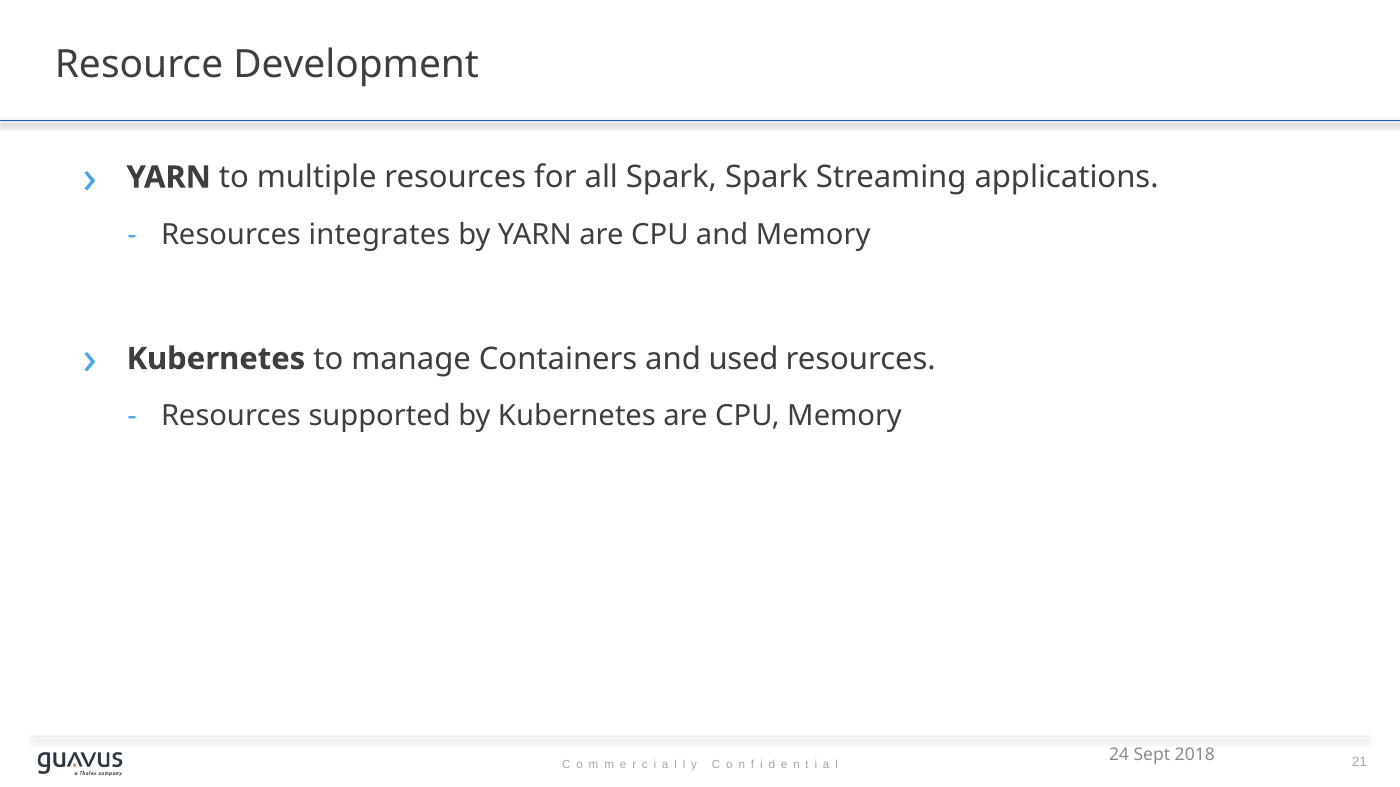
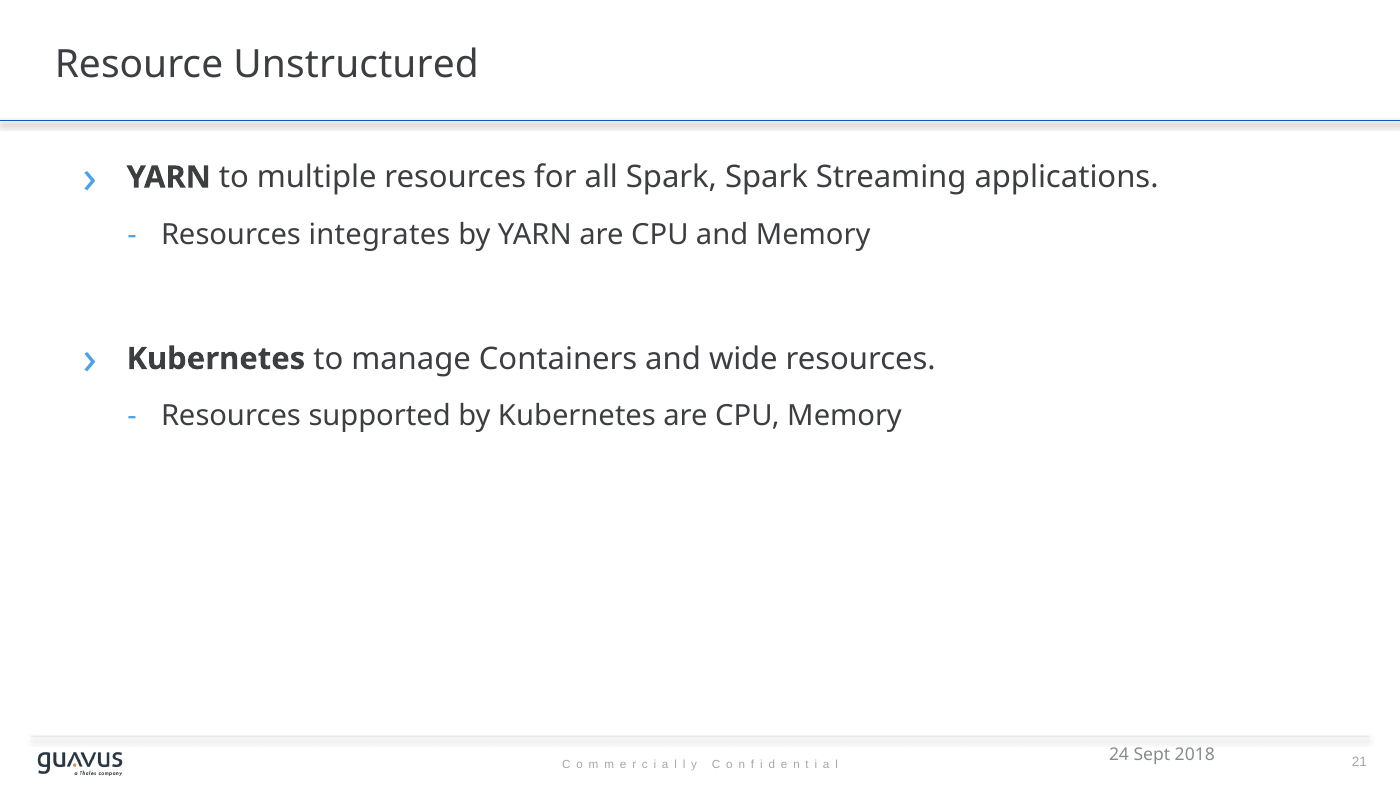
Development: Development -> Unstructured
used: used -> wide
